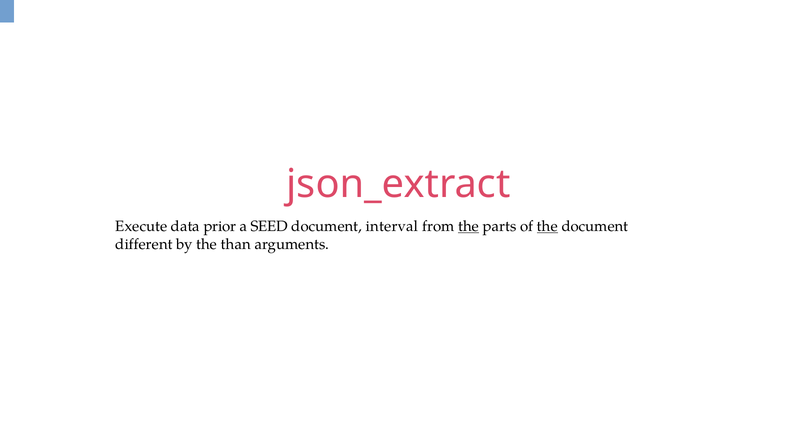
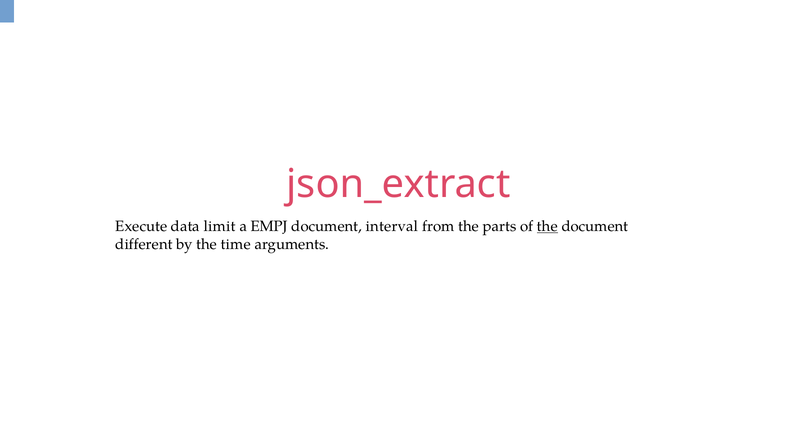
prior: prior -> limit
SEED: SEED -> EMPJ
the at (469, 226) underline: present -> none
than: than -> time
